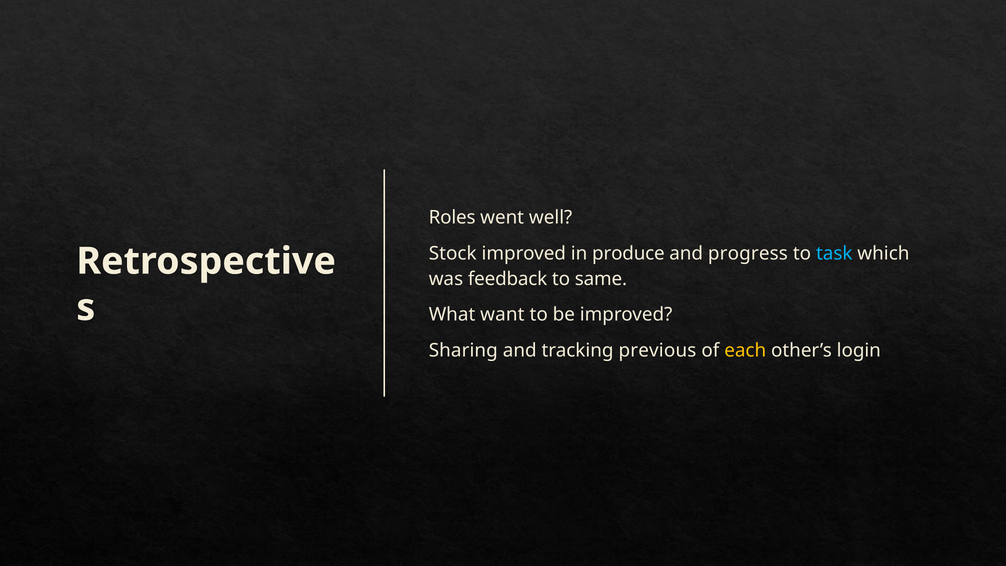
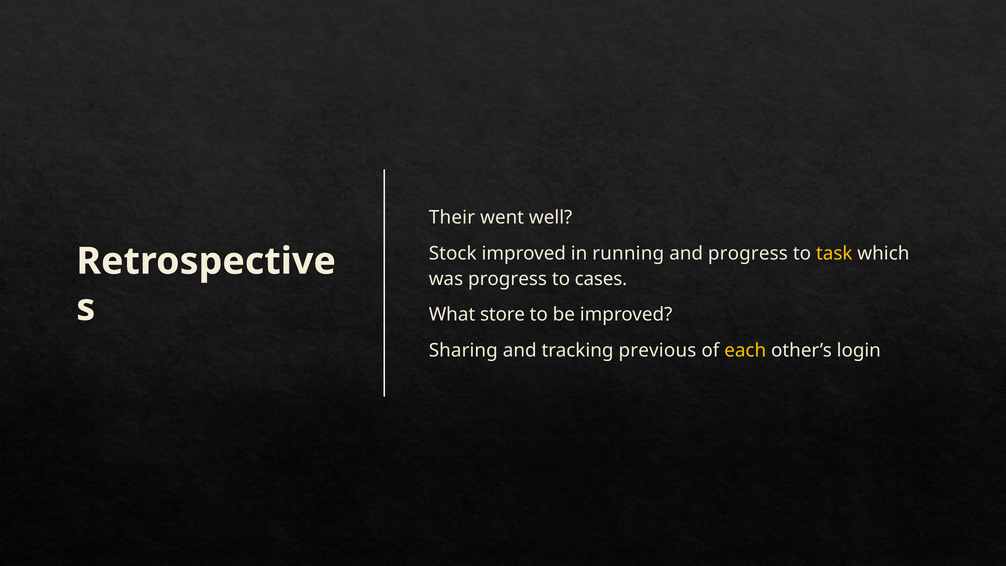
Roles: Roles -> Their
produce: produce -> running
task colour: light blue -> yellow
was feedback: feedback -> progress
same: same -> cases
want: want -> store
